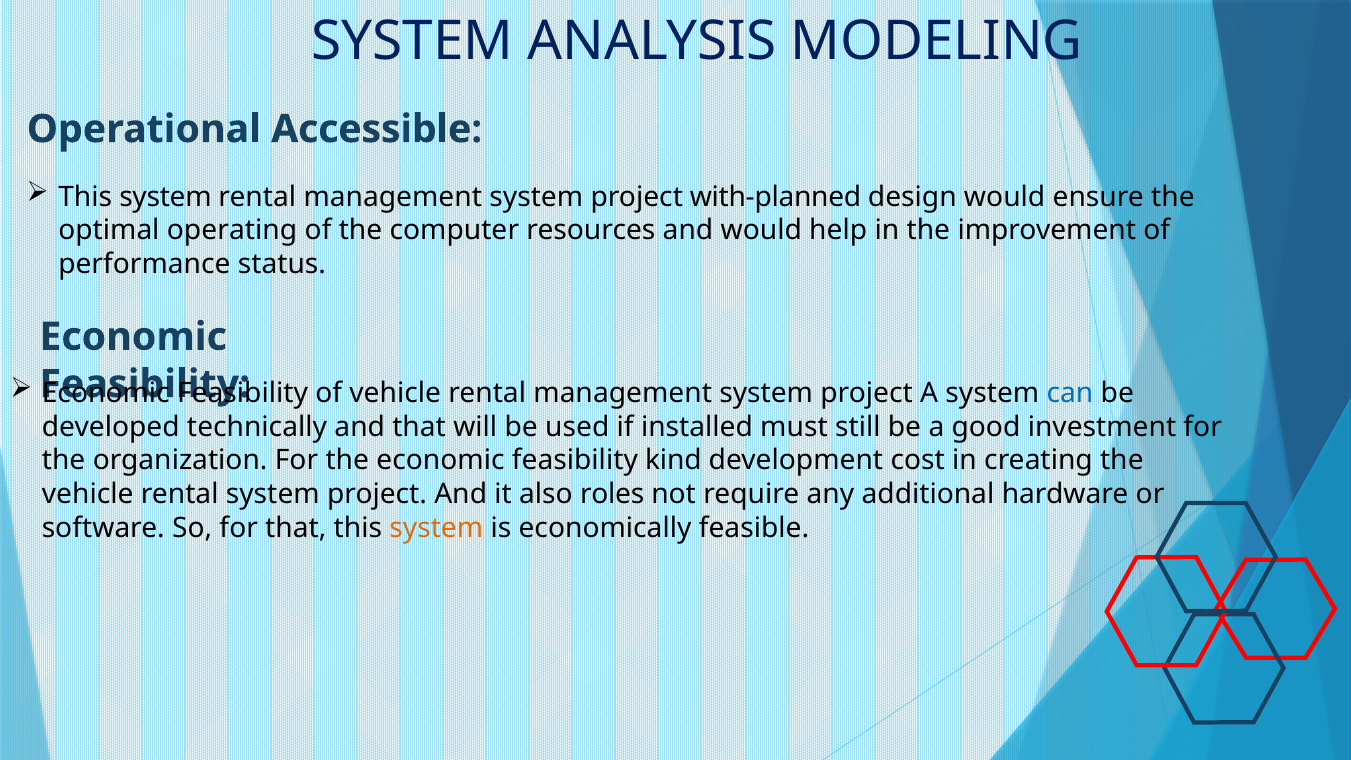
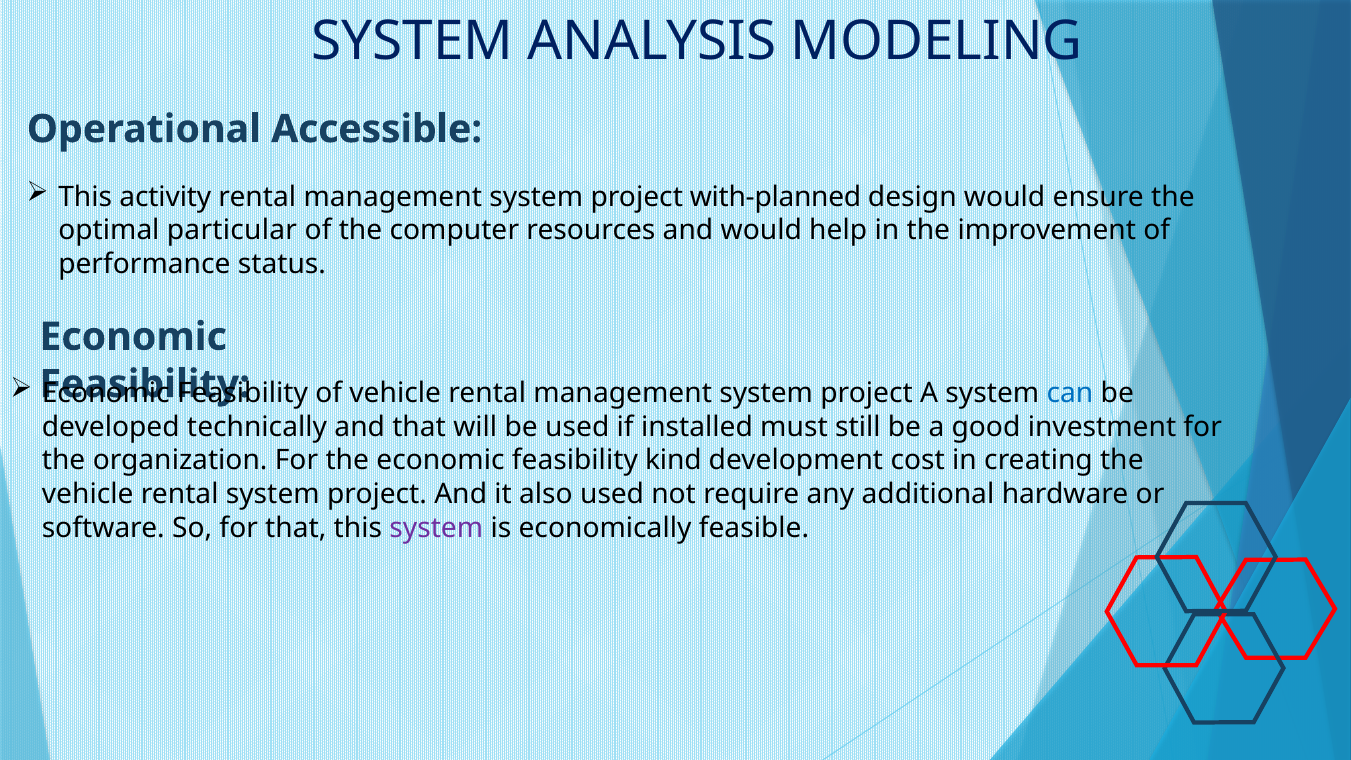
system at (165, 197): system -> activity
operating: operating -> particular
also roles: roles -> used
system at (436, 528) colour: orange -> purple
